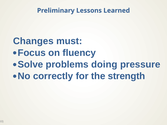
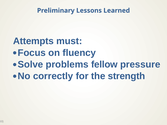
Changes: Changes -> Attempts
doing: doing -> fellow
